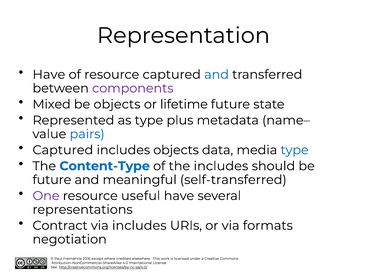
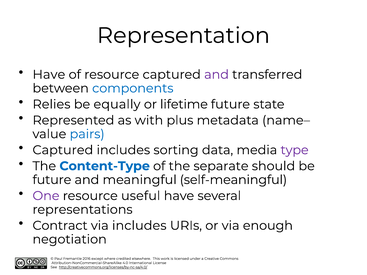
and at (217, 75) colour: blue -> purple
components colour: purple -> blue
Mixed: Mixed -> Relies
be objects: objects -> equally
as type: type -> with
includes objects: objects -> sorting
type at (295, 150) colour: blue -> purple
the includes: includes -> separate
self-transferred: self-transferred -> self-meaningful
formats: formats -> enough
